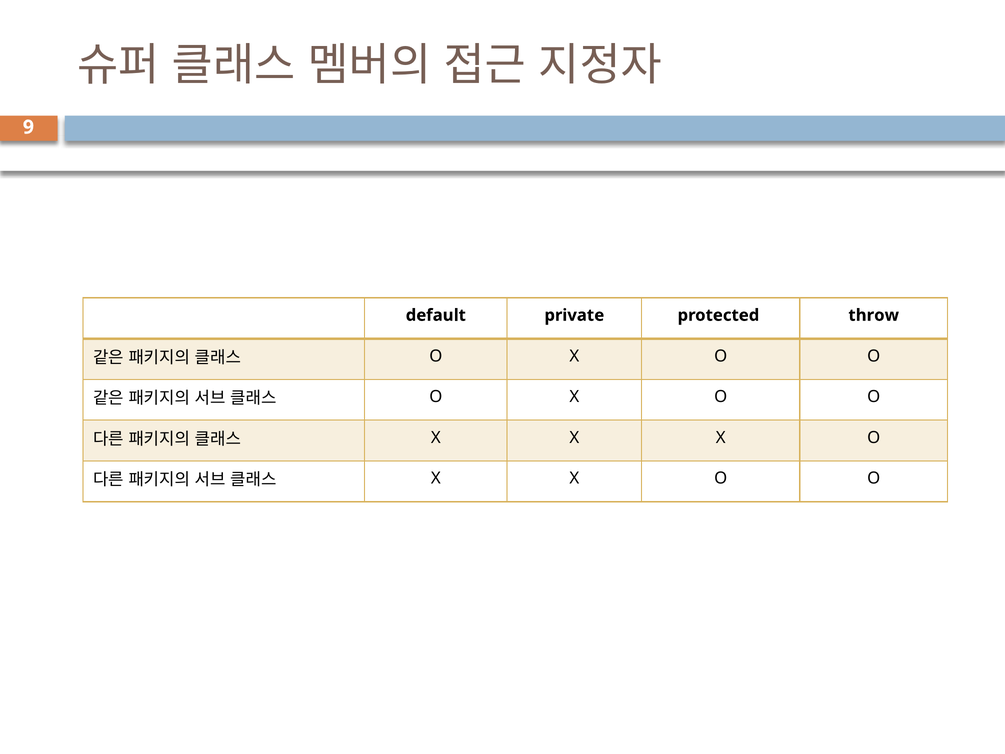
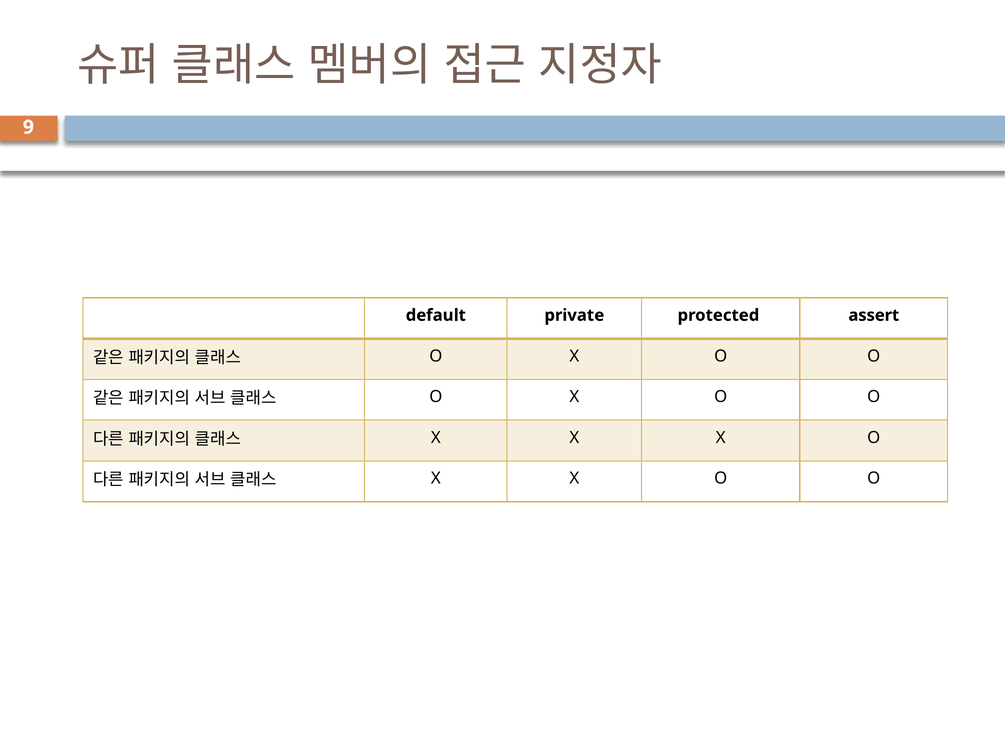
throw: throw -> assert
